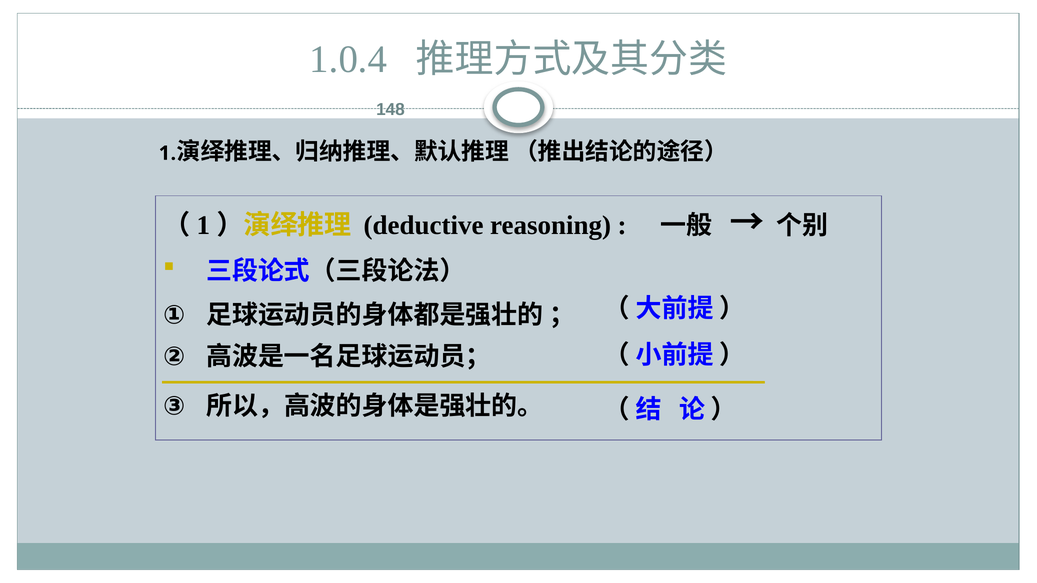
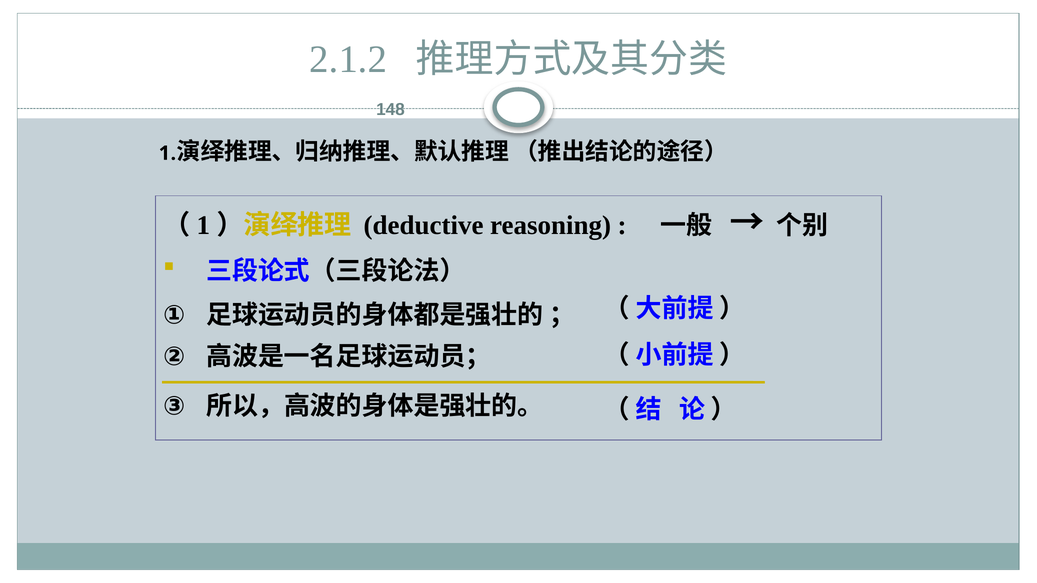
1.0.4: 1.0.4 -> 2.1.2
